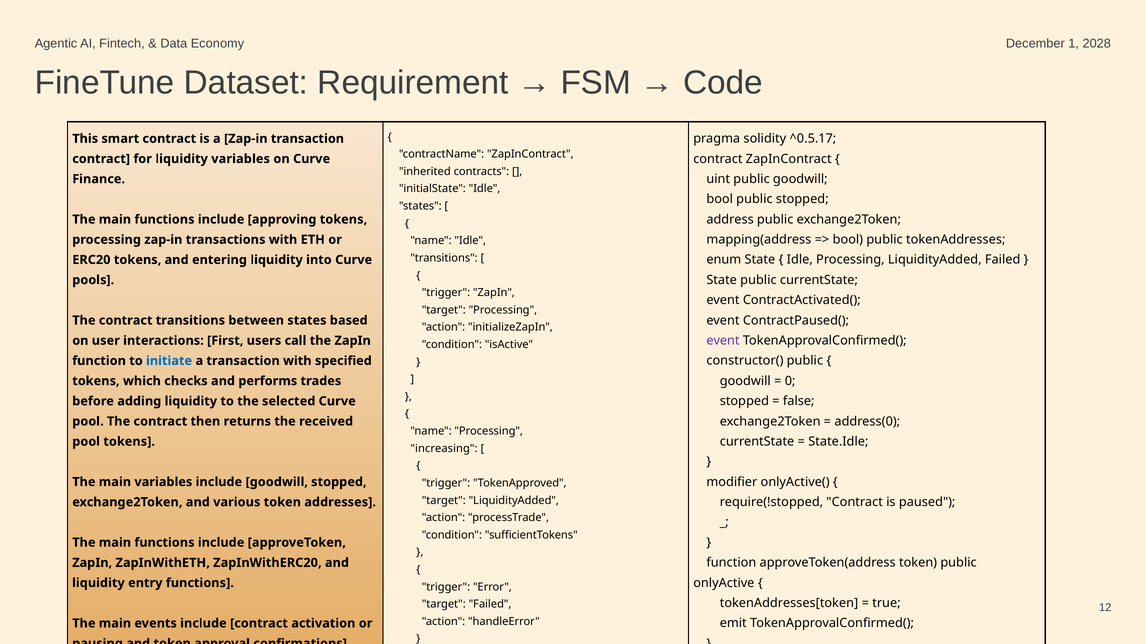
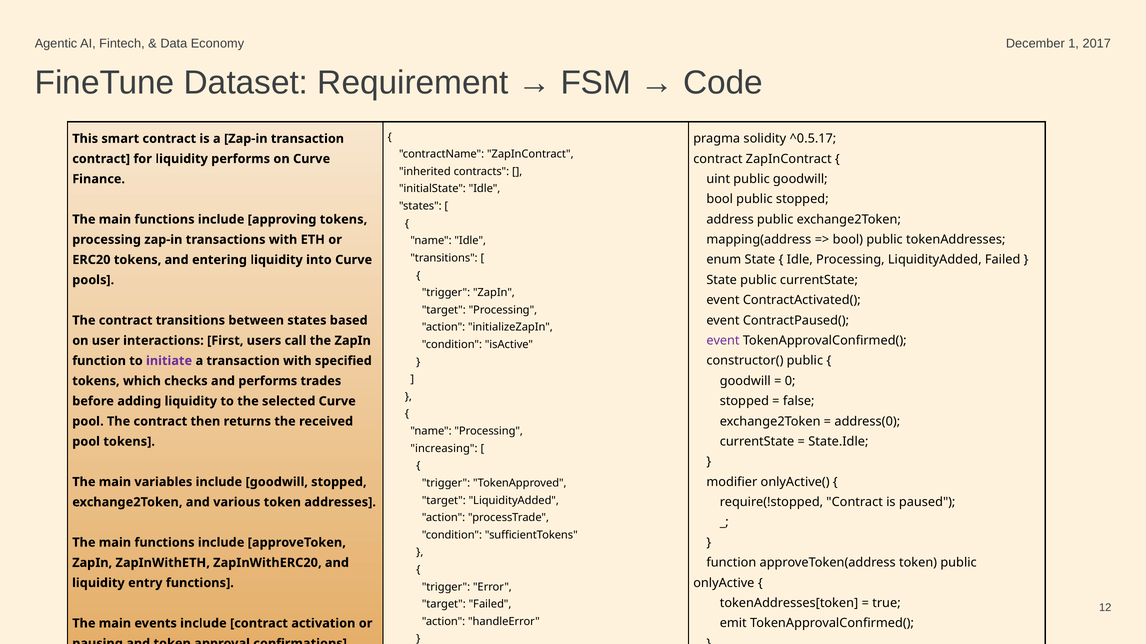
2028: 2028 -> 2017
liquidity variables: variables -> performs
initiate colour: blue -> purple
